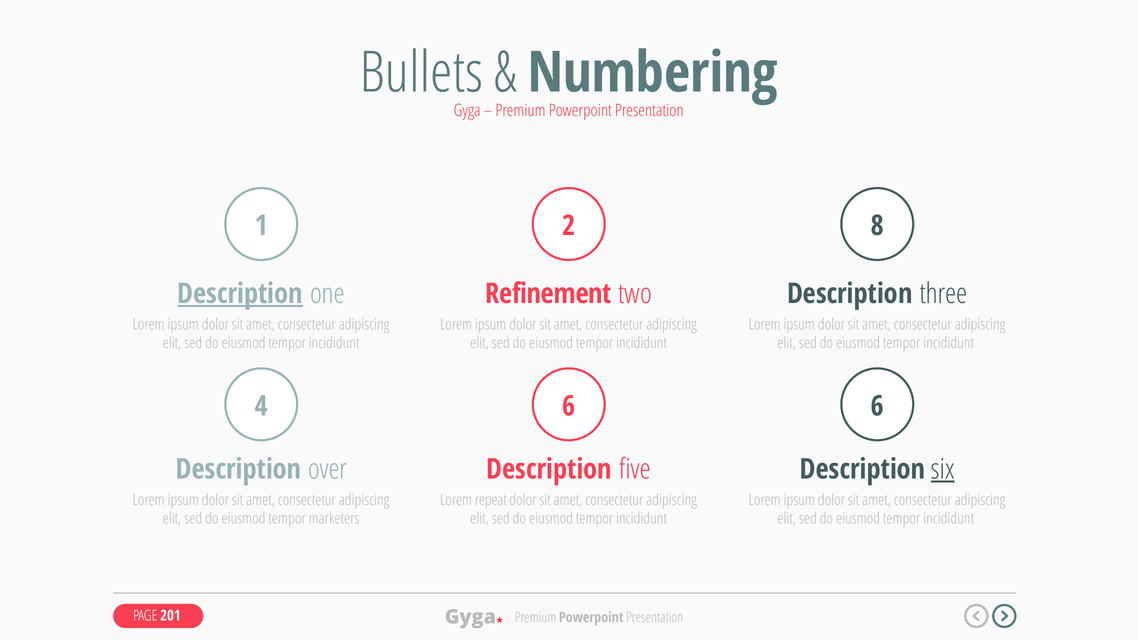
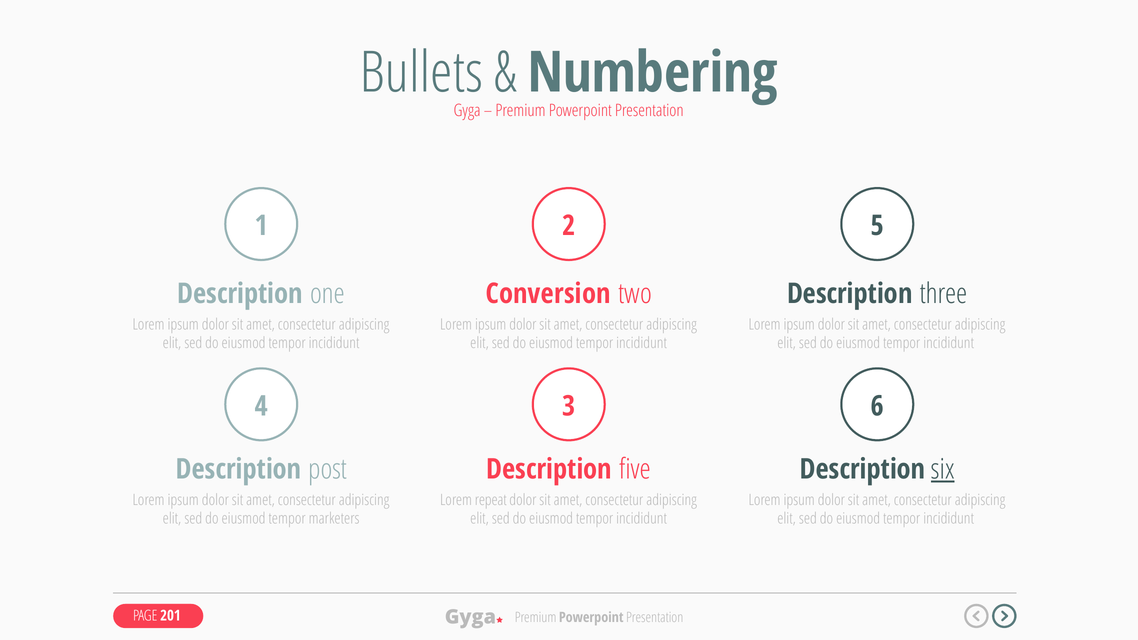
8: 8 -> 5
Description at (240, 294) underline: present -> none
Refinement: Refinement -> Conversion
4 6: 6 -> 3
over: over -> post
